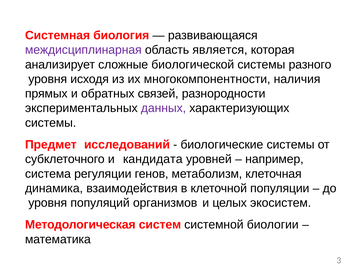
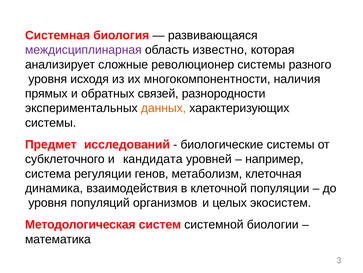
является: является -> известно
биологической: биологической -> революционер
данных colour: purple -> orange
